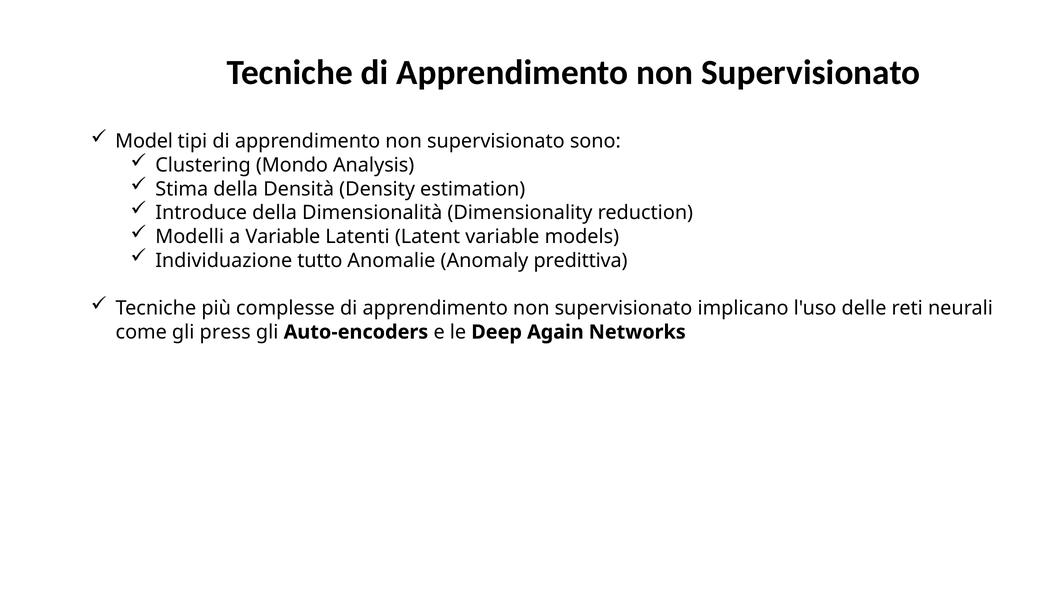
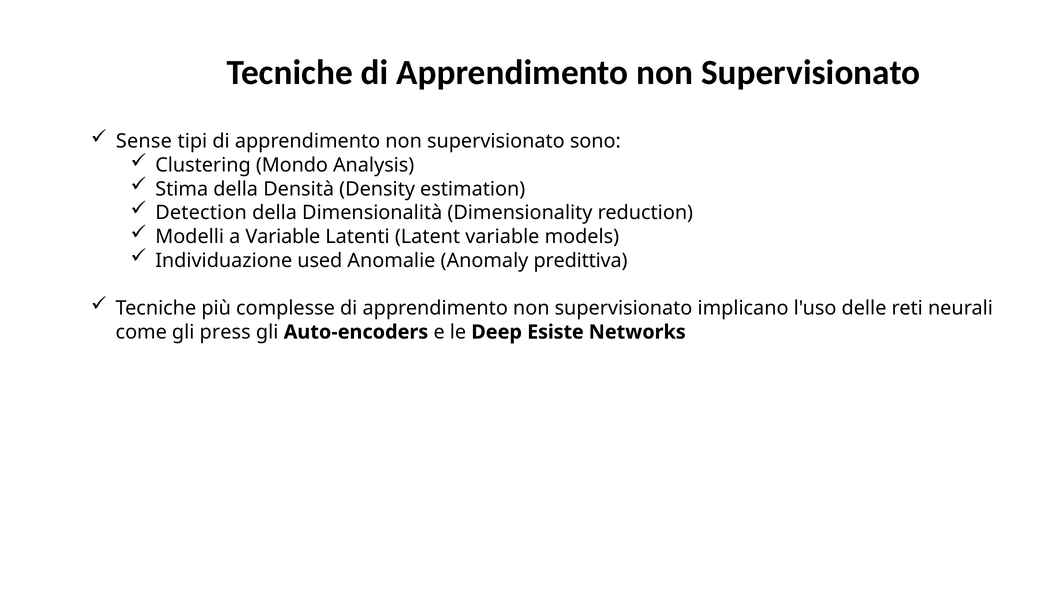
Model: Model -> Sense
Introduce: Introduce -> Detection
tutto: tutto -> used
Again: Again -> Esiste
